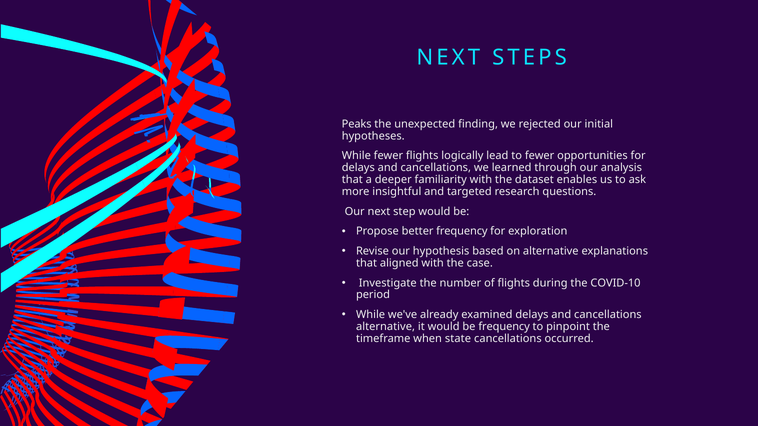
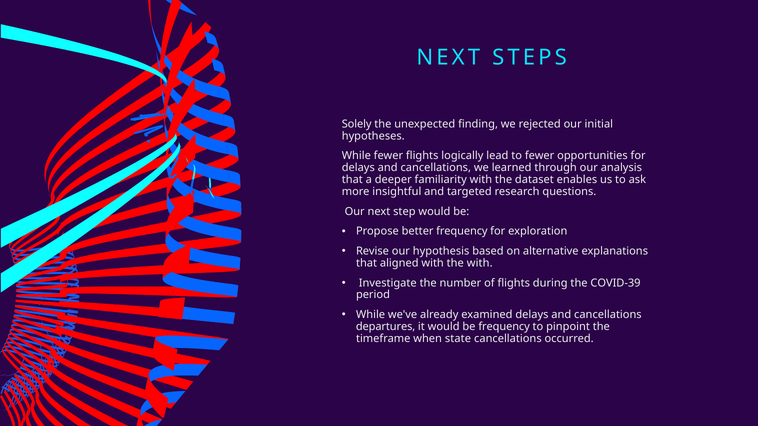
Peaks: Peaks -> Solely
the case: case -> with
COVID-10: COVID-10 -> COVID-39
alternative at (386, 327): alternative -> departures
